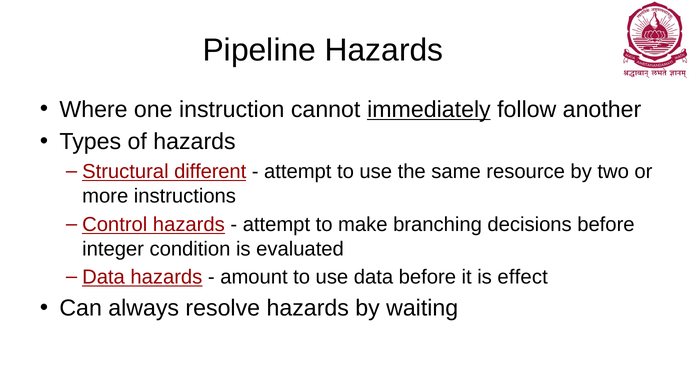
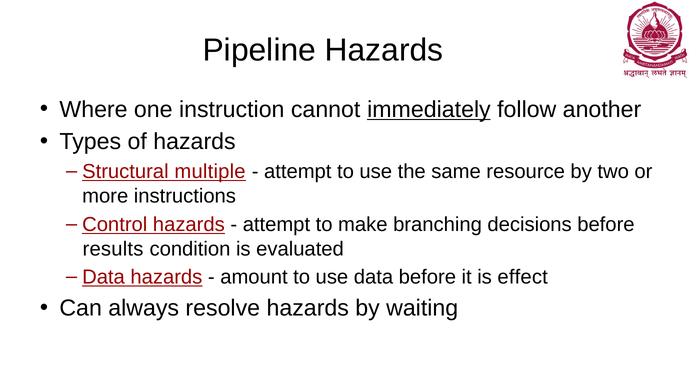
different: different -> multiple
integer: integer -> results
